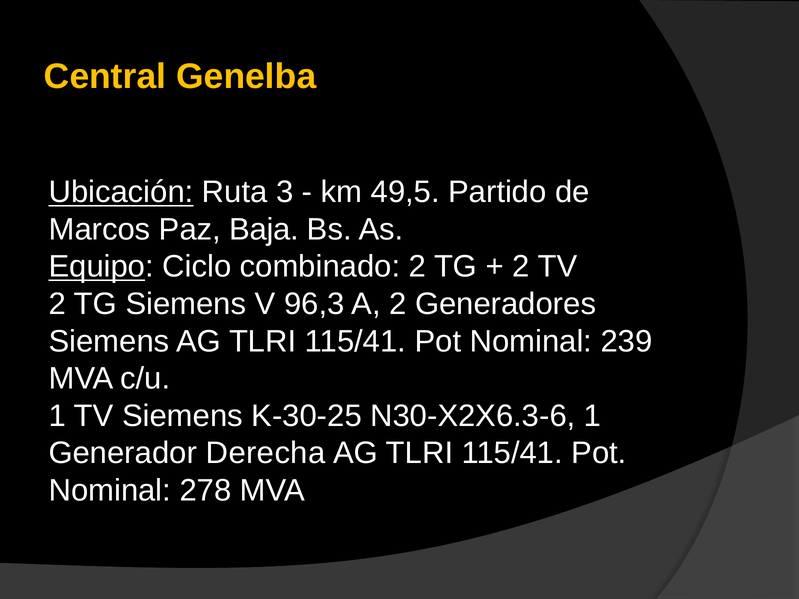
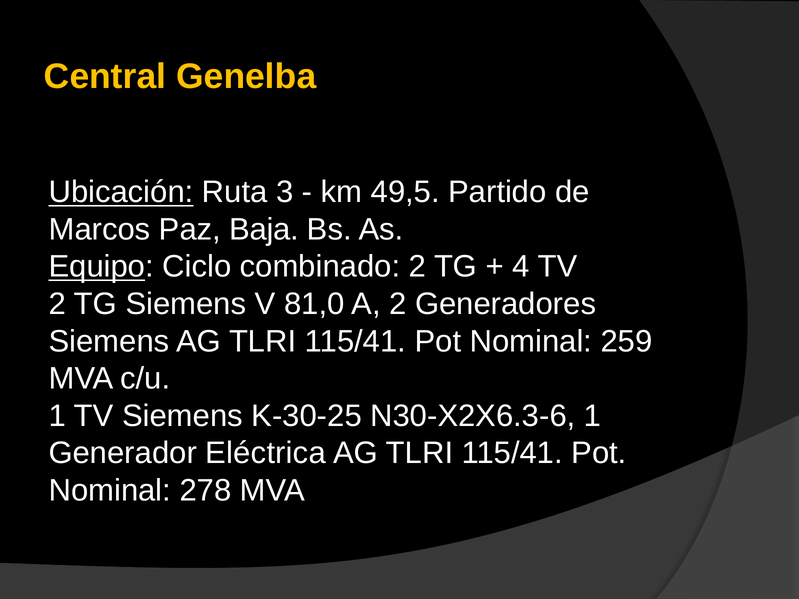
2 at (521, 267): 2 -> 4
96,3: 96,3 -> 81,0
239: 239 -> 259
Derecha: Derecha -> Eléctrica
